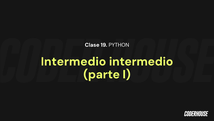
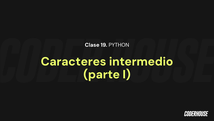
Intermedio at (73, 61): Intermedio -> Caracteres
